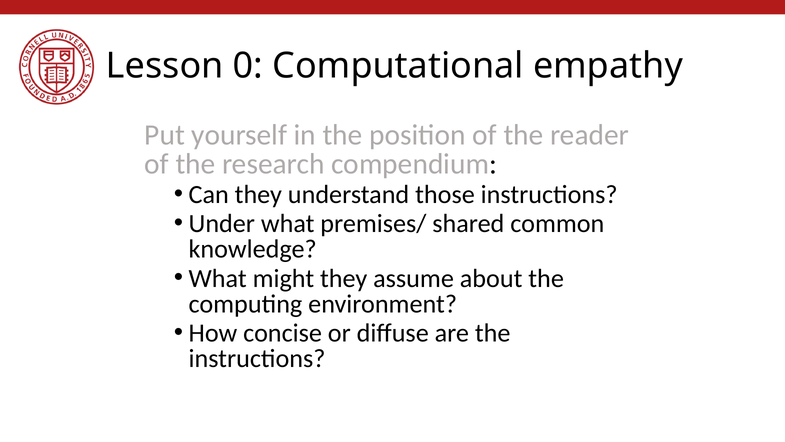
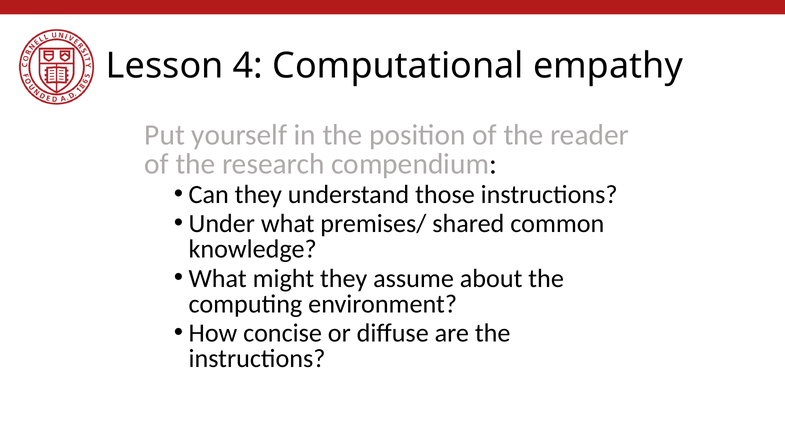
0: 0 -> 4
